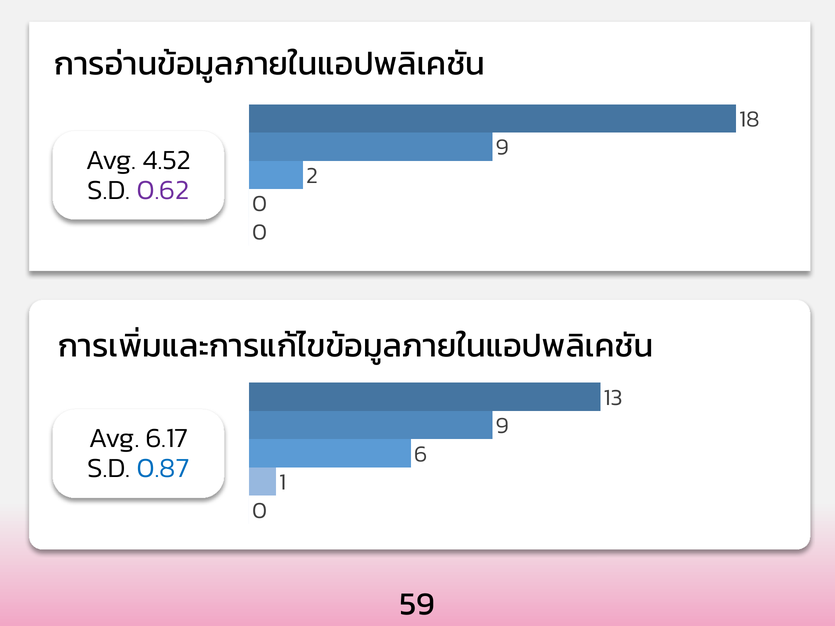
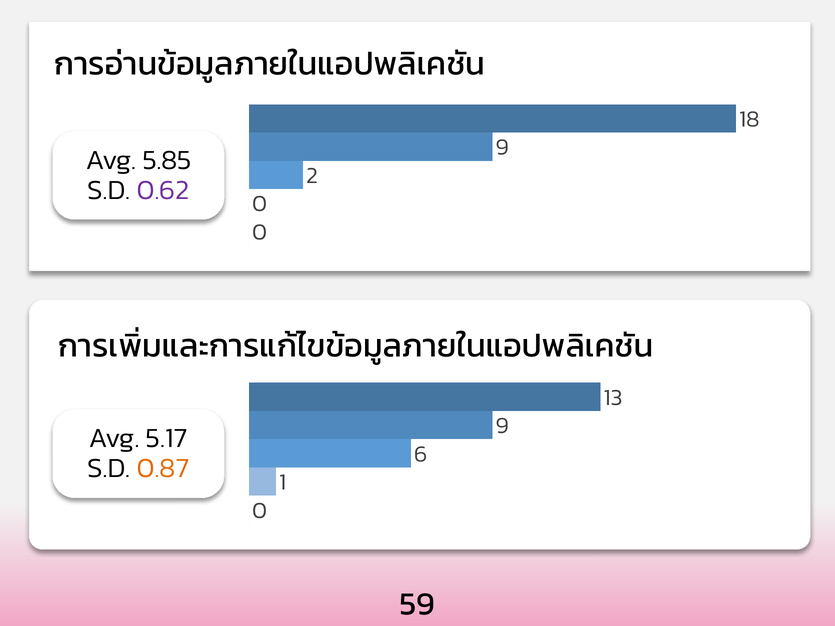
4.52: 4.52 -> 5.85
6.17: 6.17 -> 5.17
0.87 colour: blue -> orange
